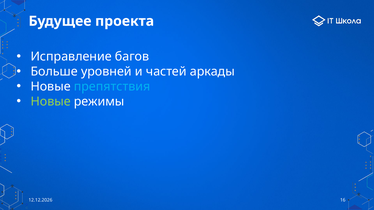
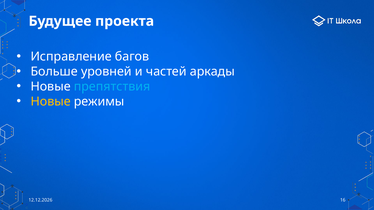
Новые at (51, 102) colour: light green -> yellow
